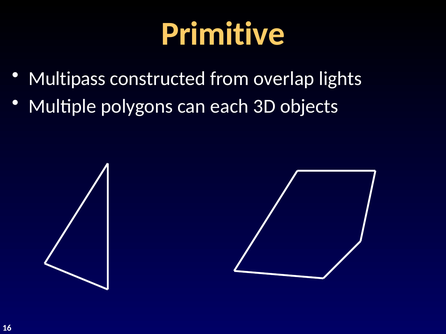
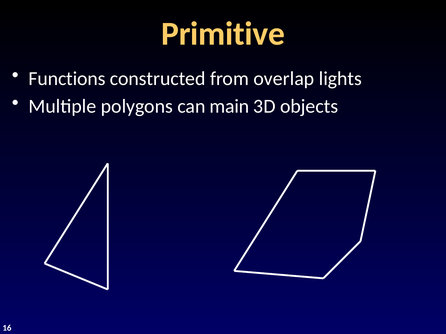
Multipass: Multipass -> Functions
each: each -> main
